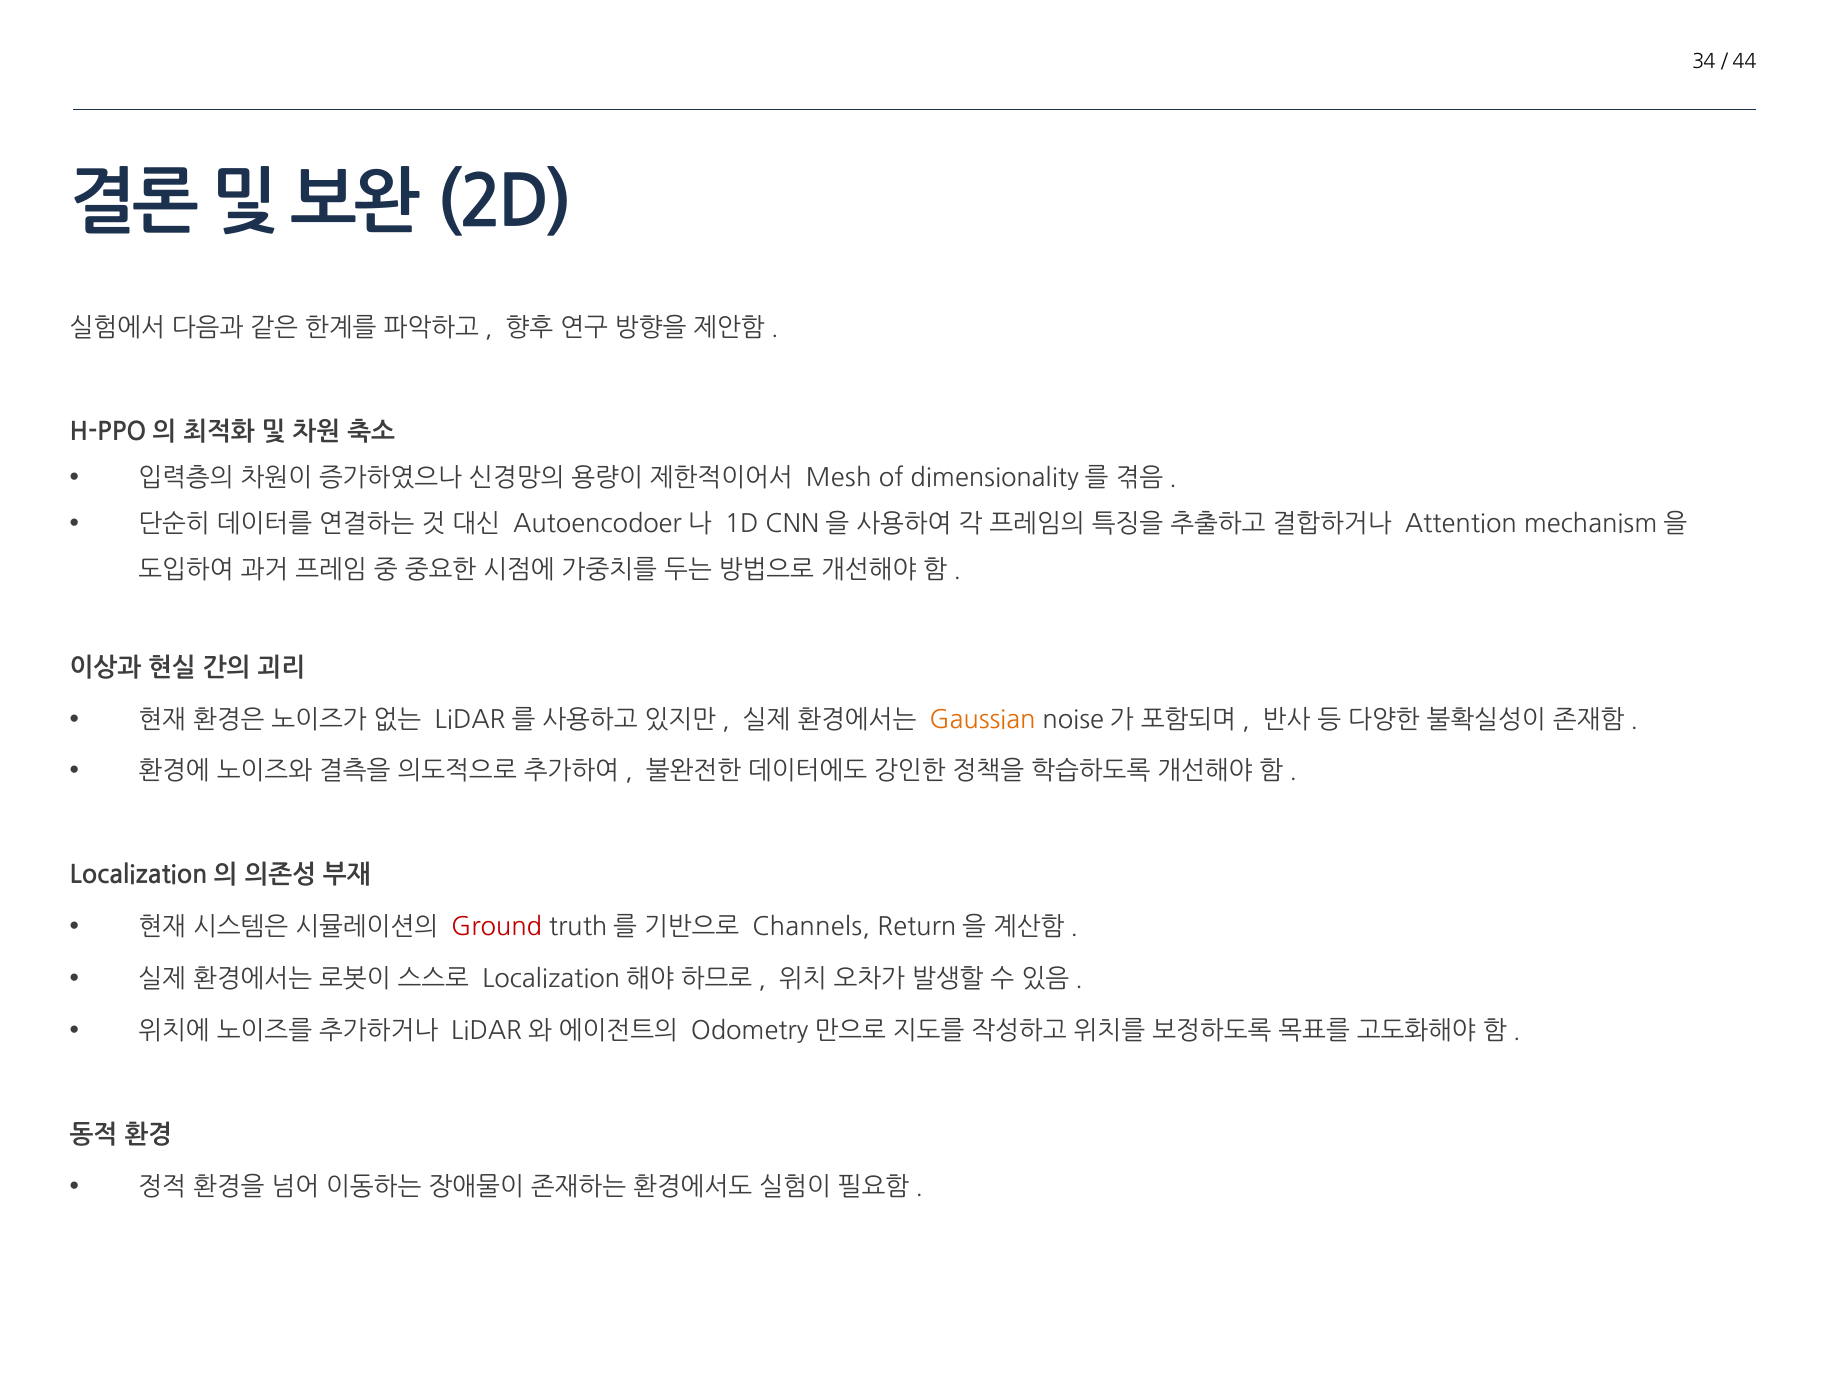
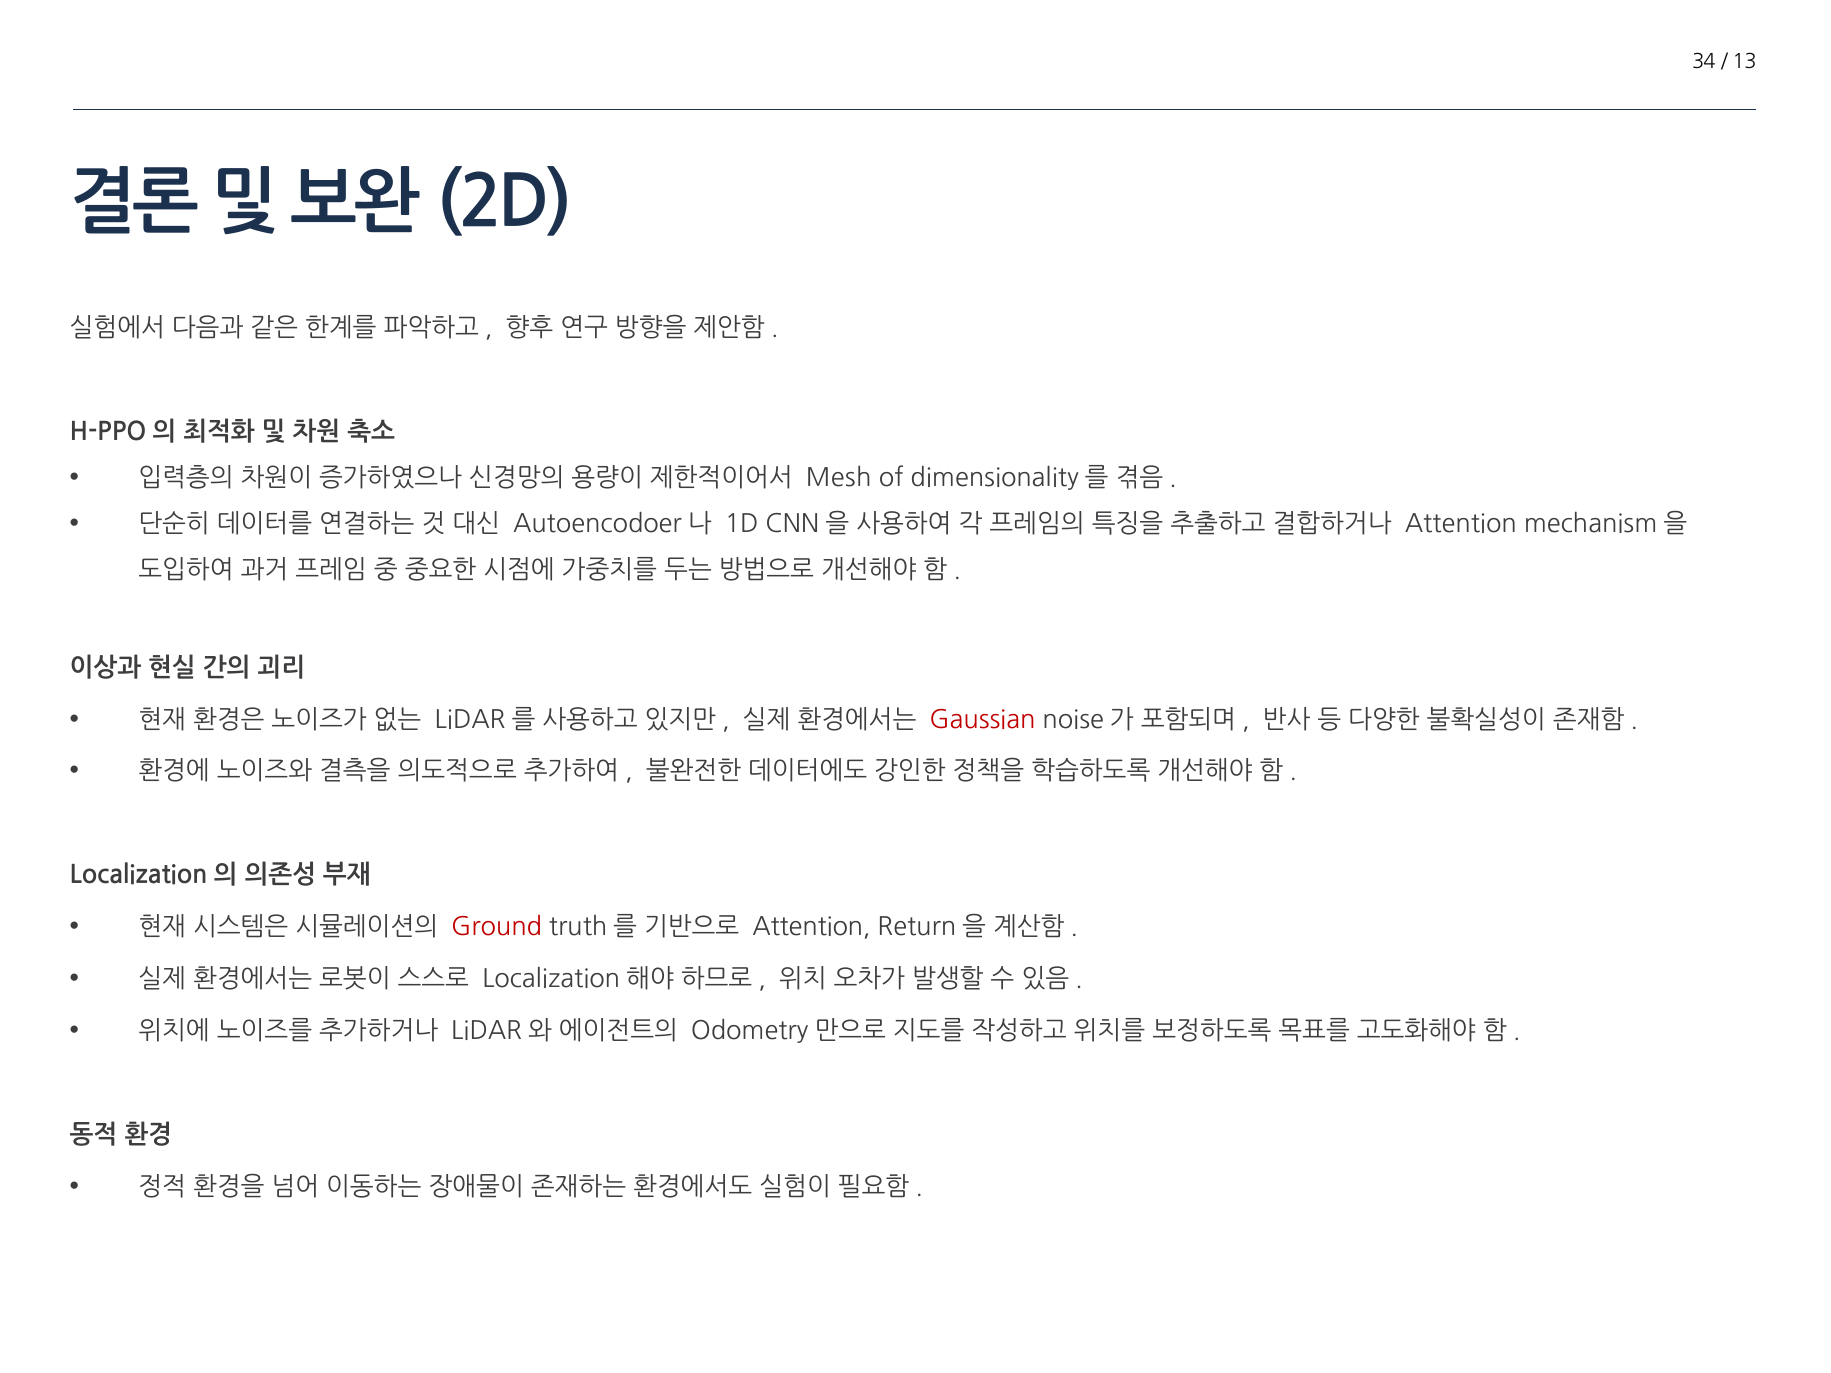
44: 44 -> 13
Gaussian colour: orange -> red
Channels at (811, 928): Channels -> Attention
